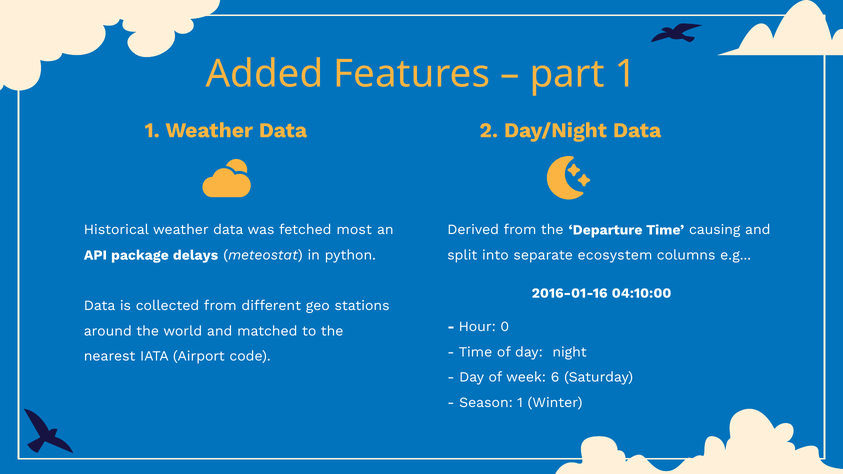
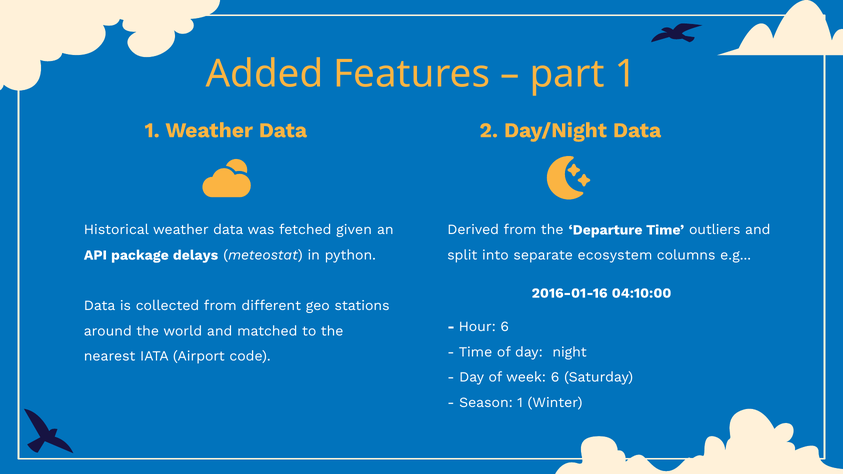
most: most -> given
causing: causing -> outliers
Hour 0: 0 -> 6
